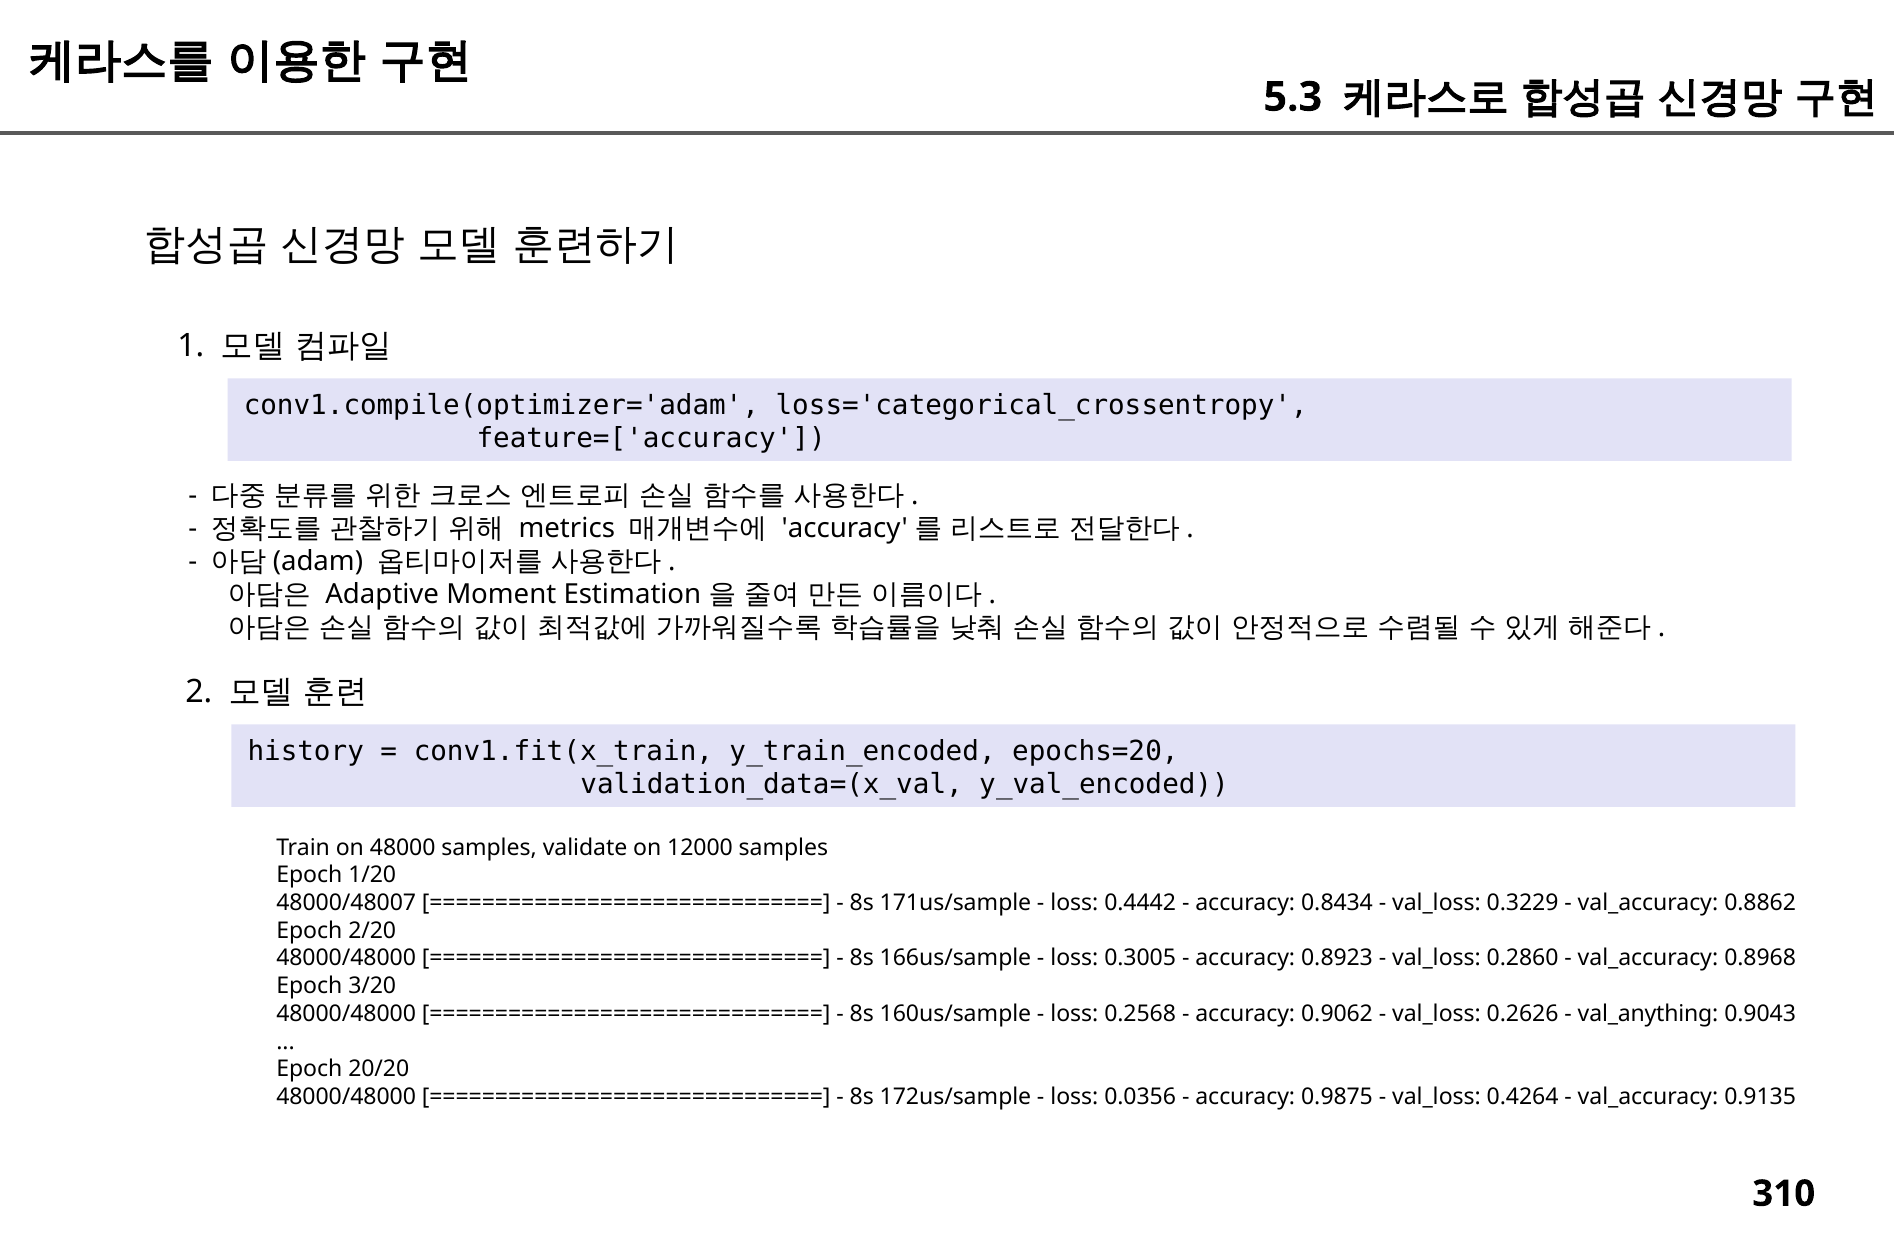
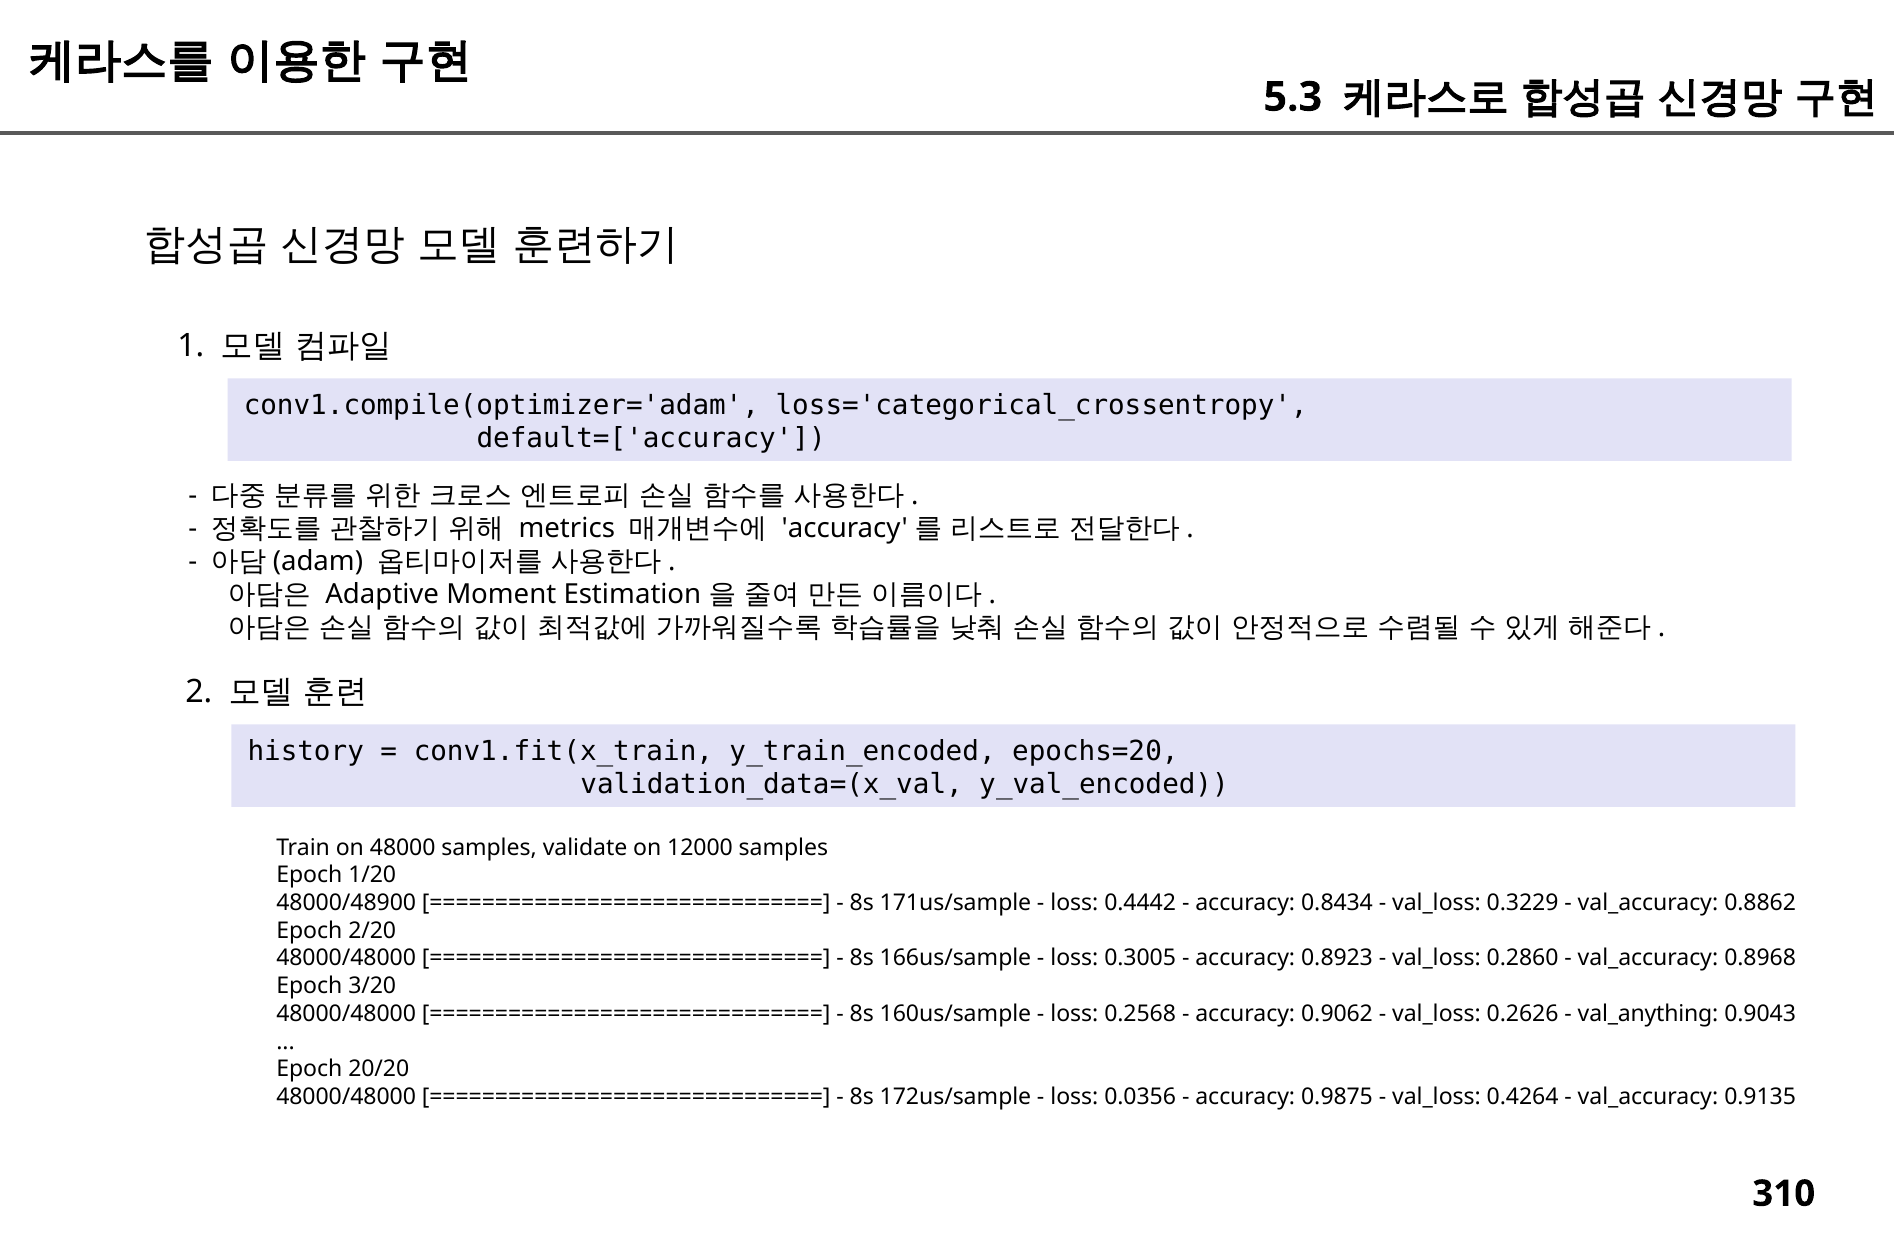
feature=['accuracy: feature=['accuracy -> default=['accuracy
48000/48007: 48000/48007 -> 48000/48900
